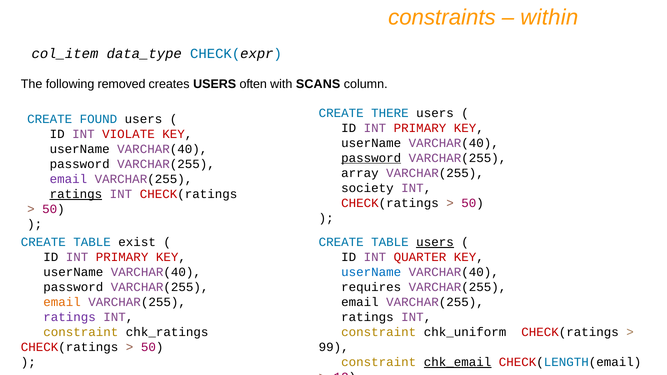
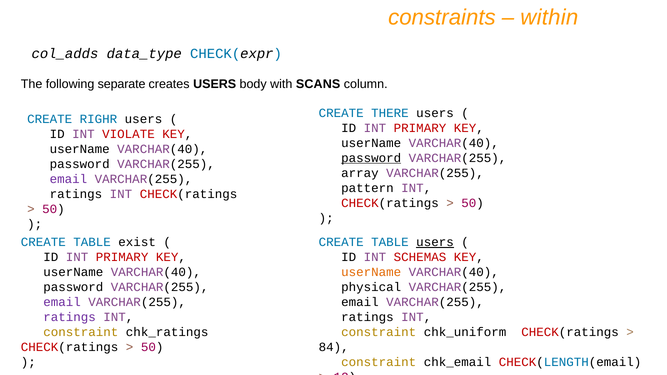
col_item: col_item -> col_adds
removed: removed -> separate
often: often -> body
FOUND: FOUND -> RIGHR
society: society -> pattern
ratings at (76, 194) underline: present -> none
QUARTER: QUARTER -> SCHEMAS
userName at (371, 272) colour: blue -> orange
requires: requires -> physical
email at (62, 302) colour: orange -> purple
99: 99 -> 84
chk_email underline: present -> none
